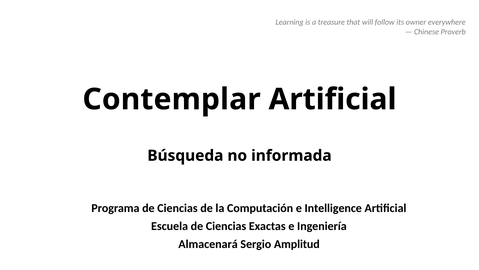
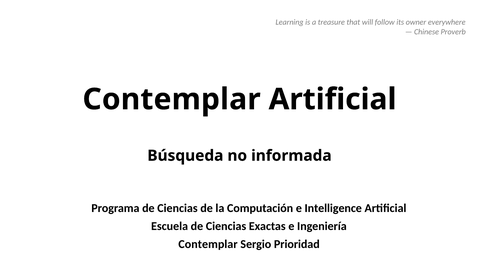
Almacenará at (208, 244): Almacenará -> Contemplar
Amplitud: Amplitud -> Prioridad
